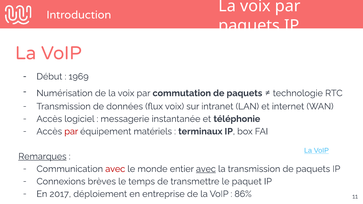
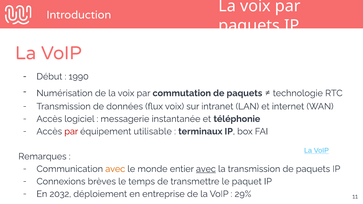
1969: 1969 -> 1990
matériels: matériels -> utilisable
Remarques underline: present -> none
avec at (115, 169) colour: red -> orange
2017: 2017 -> 2032
86%: 86% -> 29%
